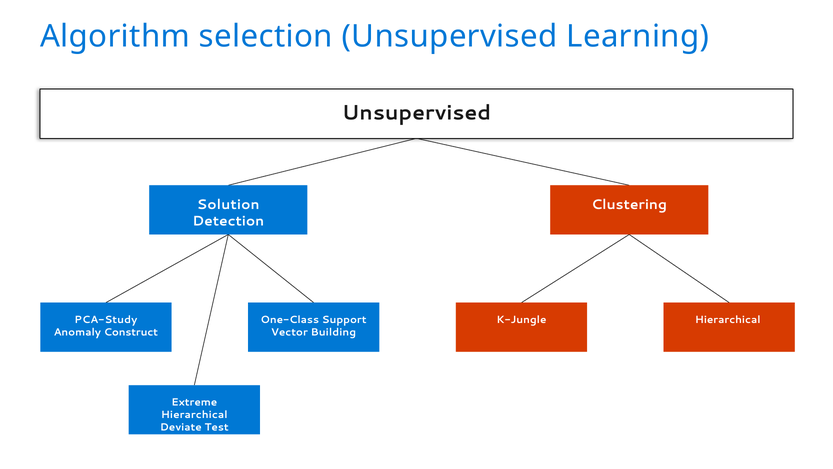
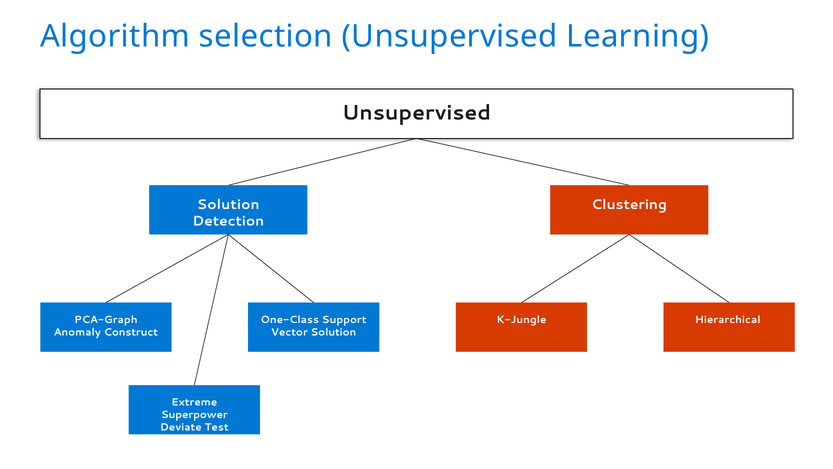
PCA-Study: PCA-Study -> PCA-Graph
Vector Building: Building -> Solution
Hierarchical at (194, 414): Hierarchical -> Superpower
